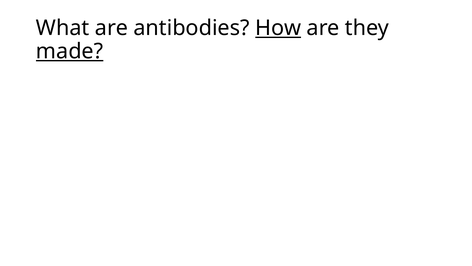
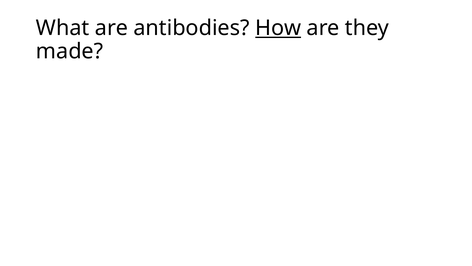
made underline: present -> none
